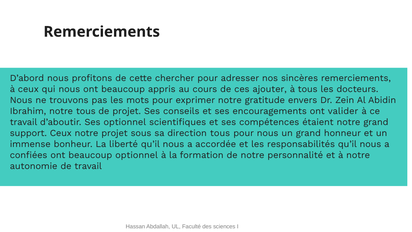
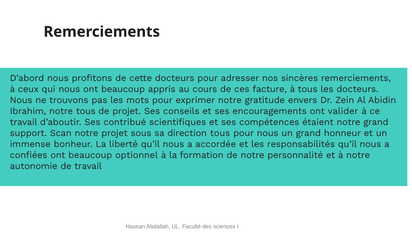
cette chercher: chercher -> docteurs
ajouter: ajouter -> facture
Ses optionnel: optionnel -> contribué
support Ceux: Ceux -> Scan
